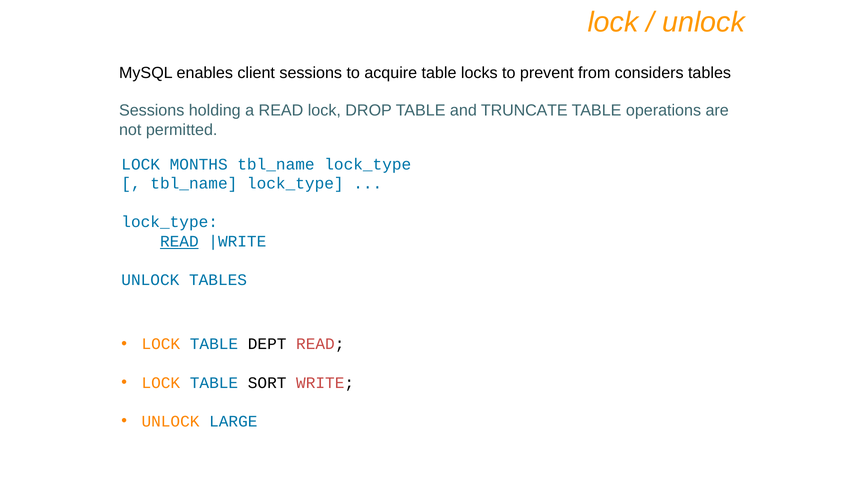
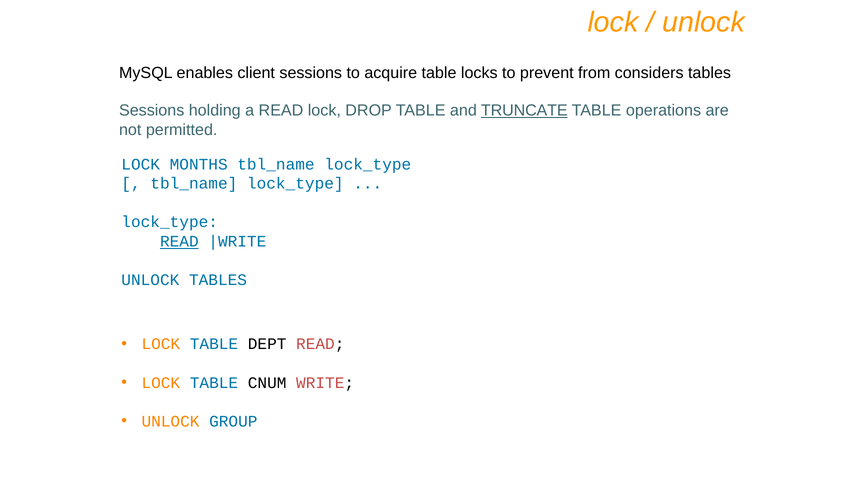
TRUNCATE underline: none -> present
SORT: SORT -> CNUM
LARGE: LARGE -> GROUP
